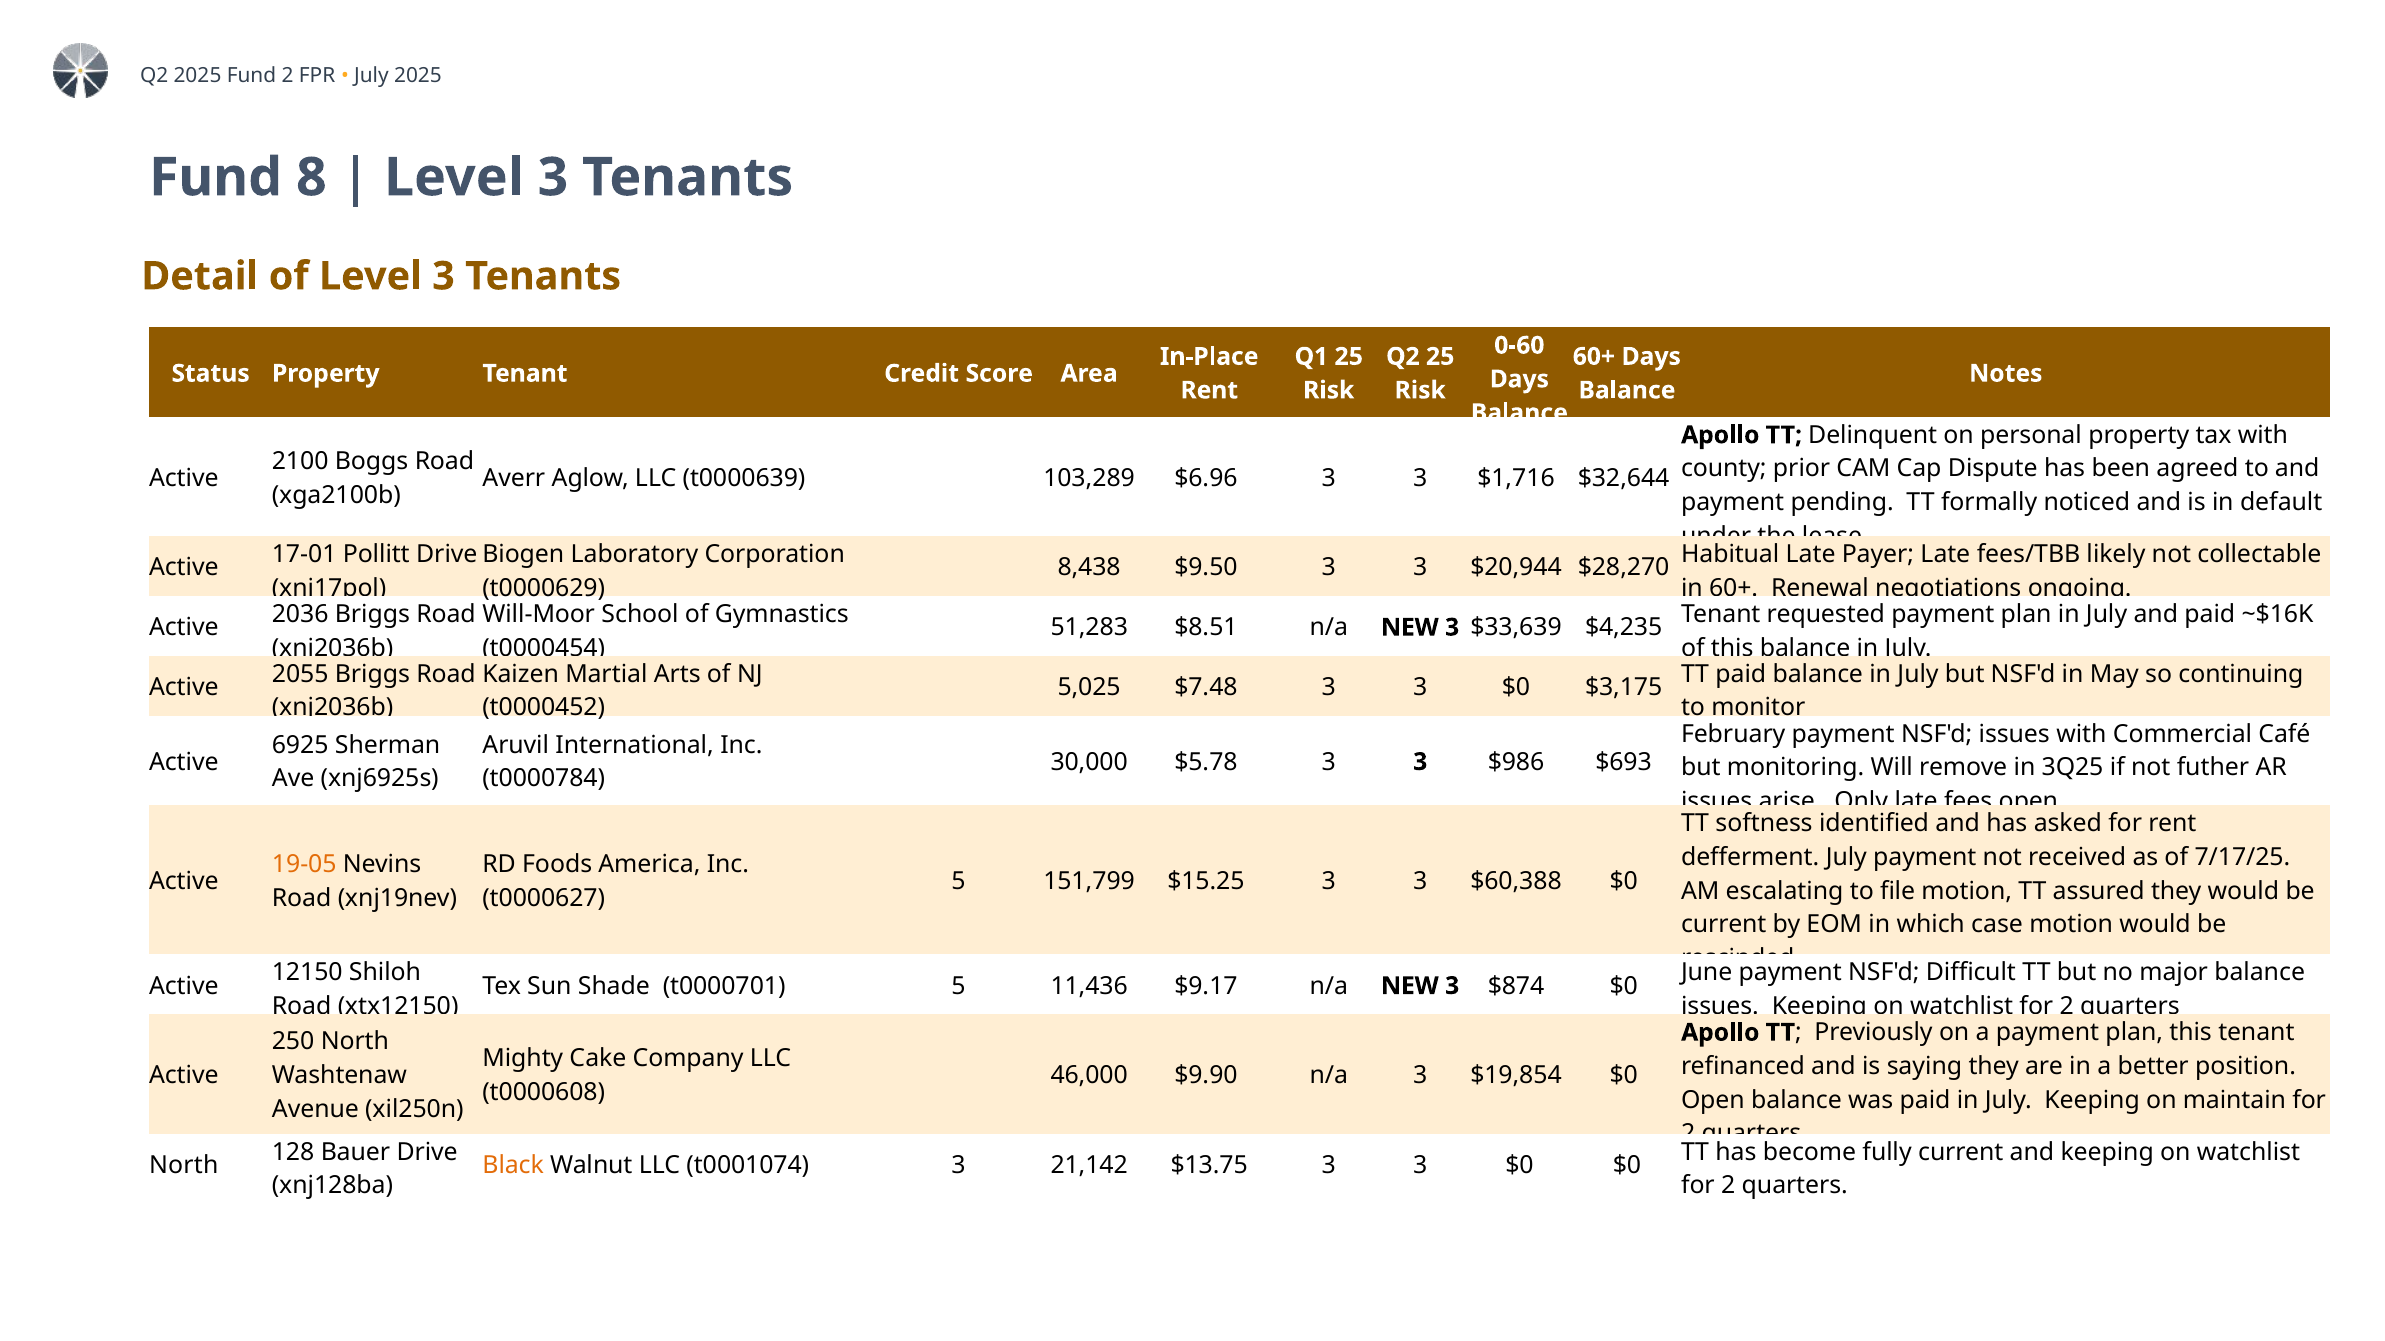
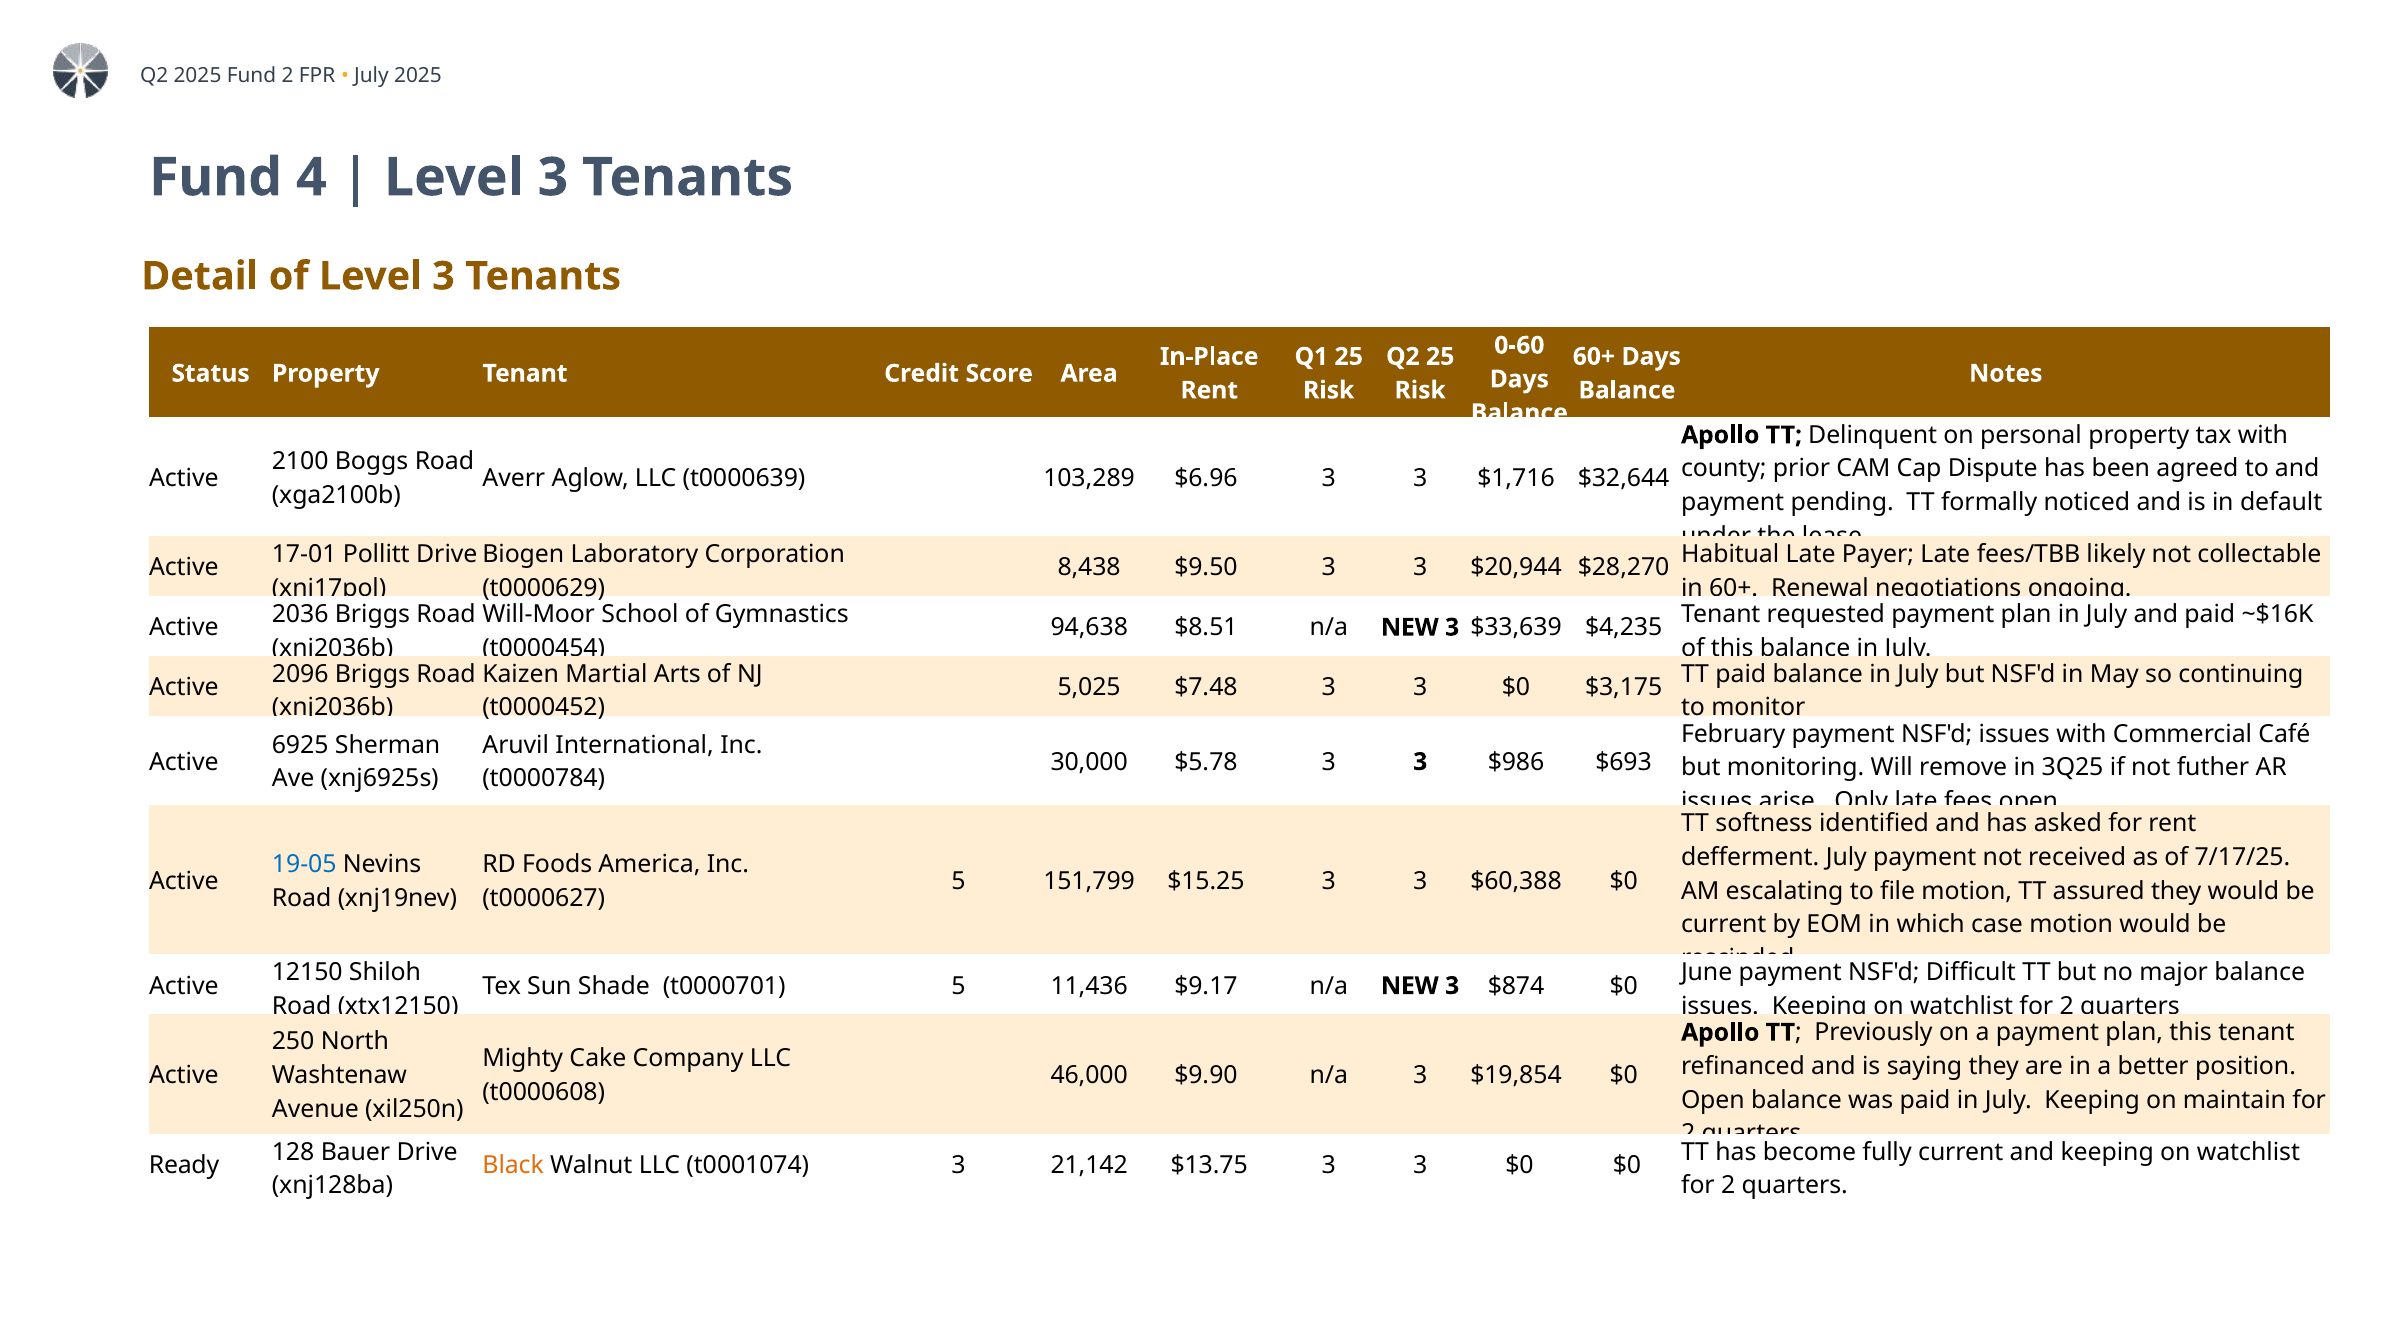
8: 8 -> 4
51,283: 51,283 -> 94,638
2055: 2055 -> 2096
19-05 colour: orange -> blue
North at (184, 1166): North -> Ready
